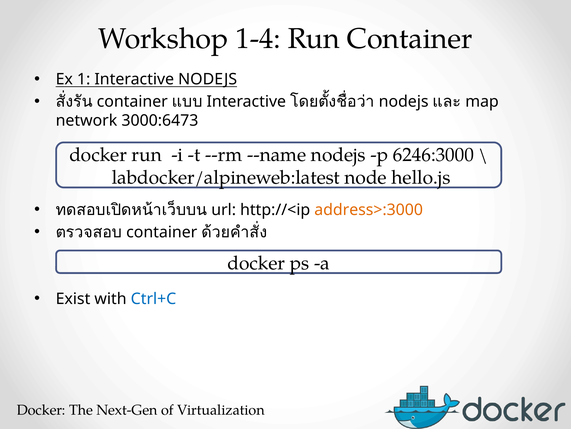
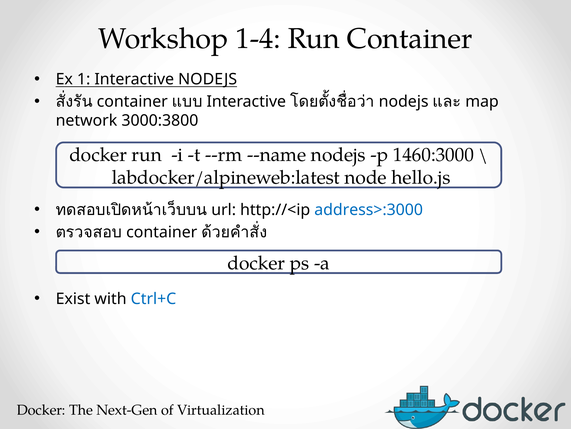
3000:6473: 3000:6473 -> 3000:3800
6246:3000: 6246:3000 -> 1460:3000
address>:3000 colour: orange -> blue
